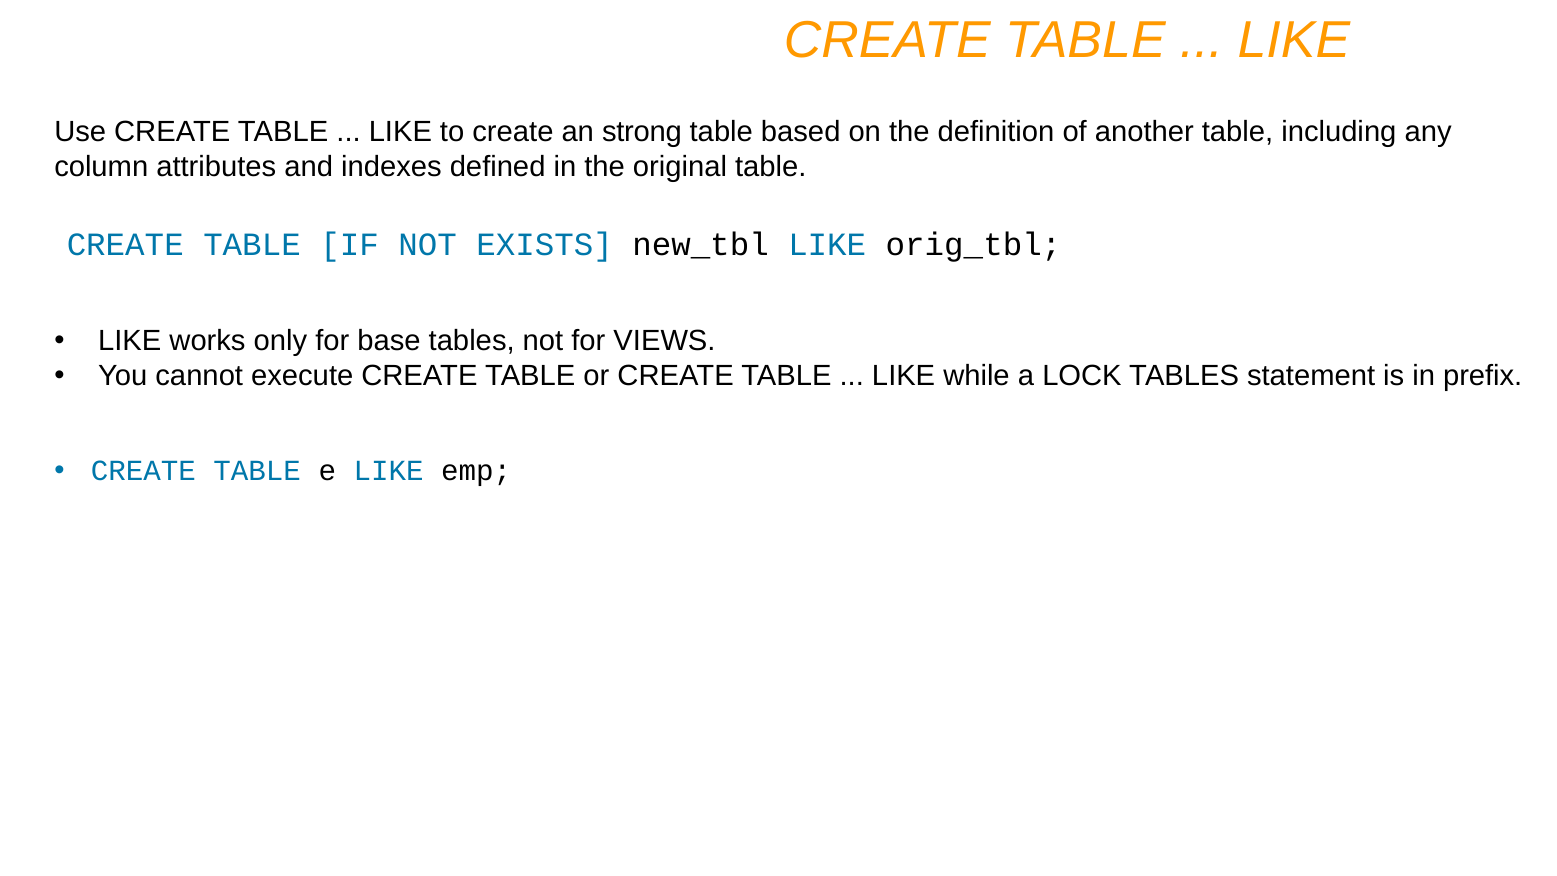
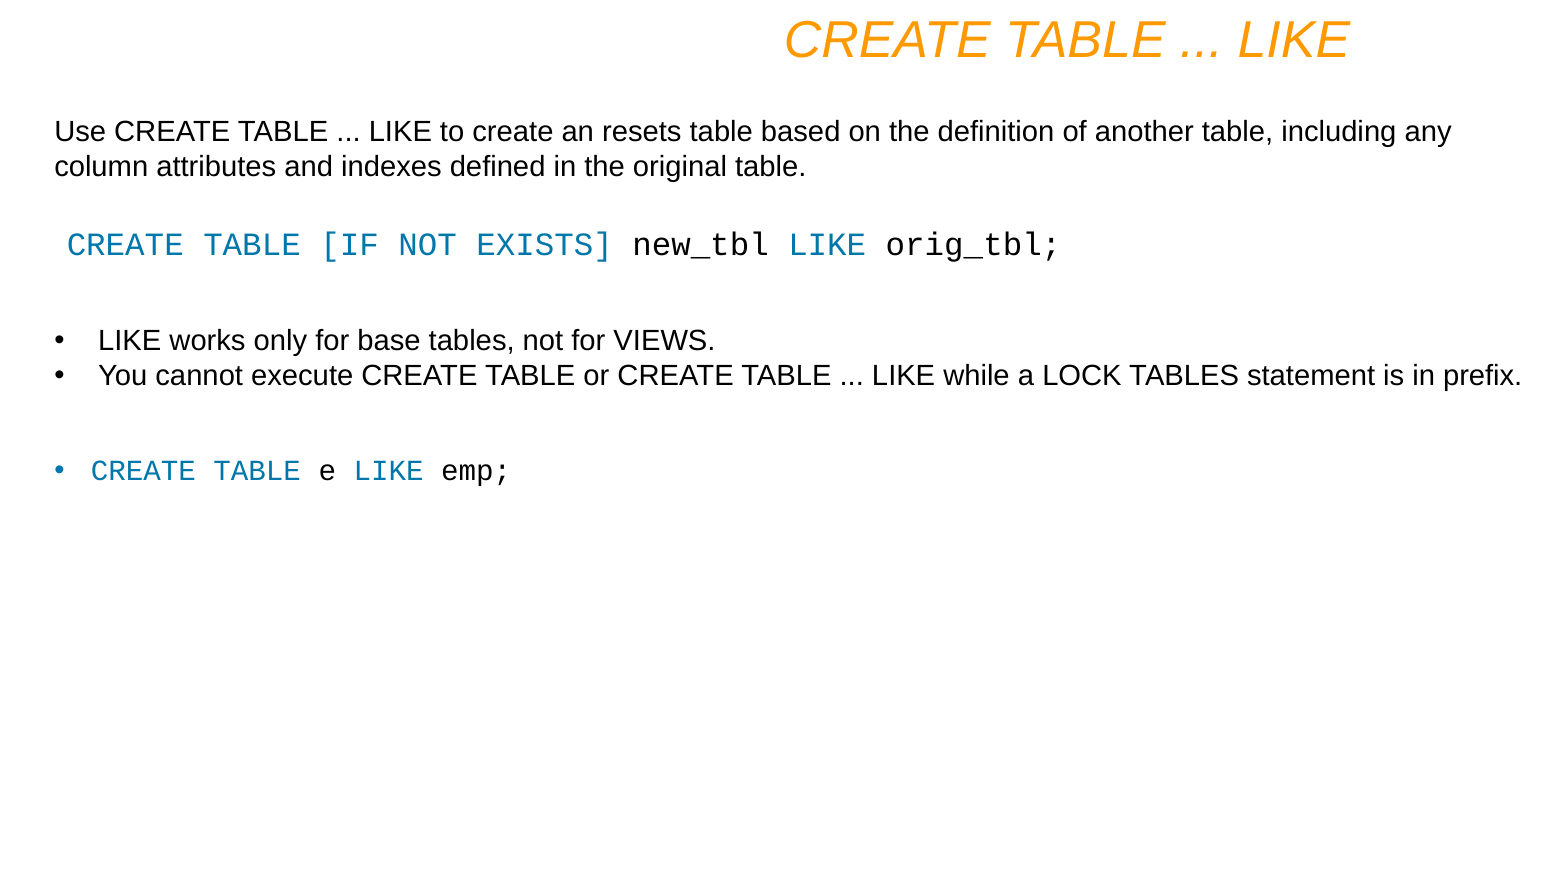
strong: strong -> resets
